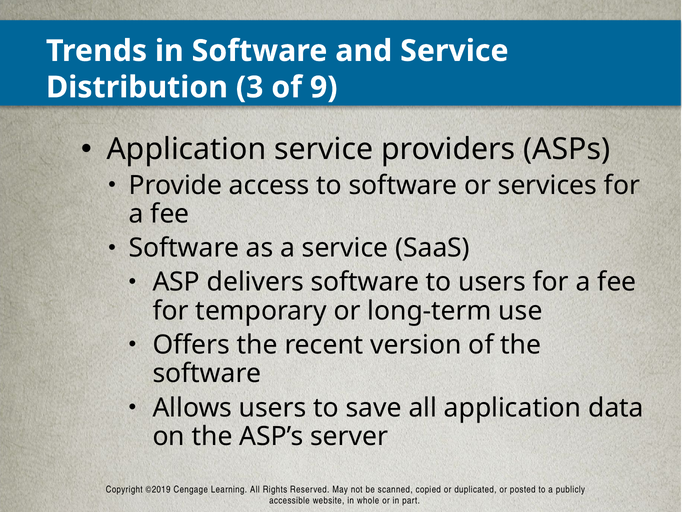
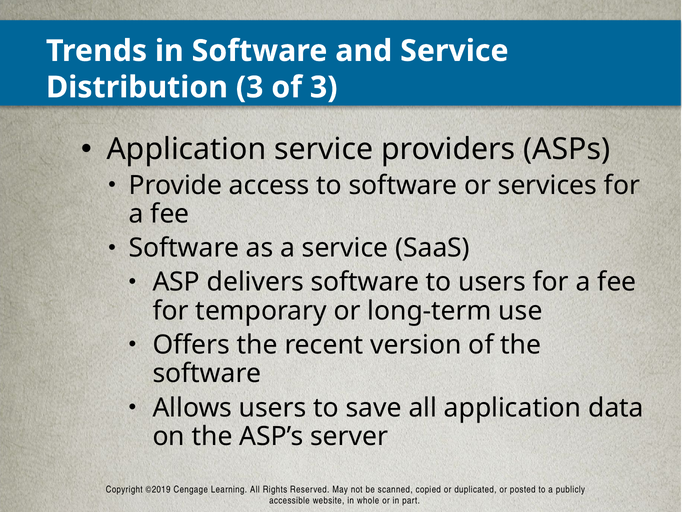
of 9: 9 -> 3
